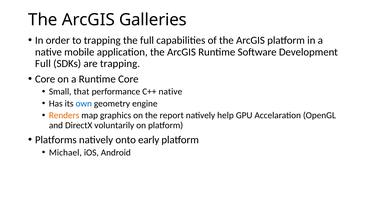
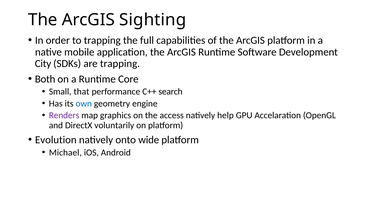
Galleries: Galleries -> Sighting
Full at (43, 64): Full -> City
Core at (45, 79): Core -> Both
C++ native: native -> search
Renders colour: orange -> purple
report: report -> access
Platforms: Platforms -> Evolution
early: early -> wide
